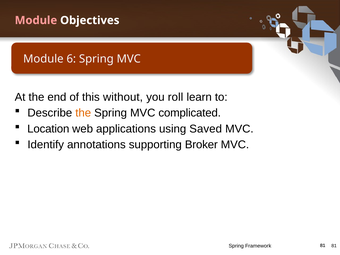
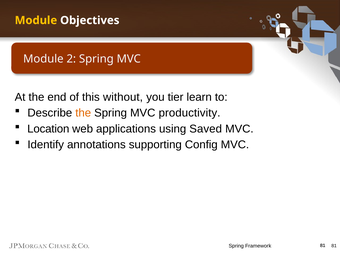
Module at (36, 20) colour: pink -> yellow
6: 6 -> 2
roll: roll -> tier
complicated: complicated -> productivity
Broker: Broker -> Config
